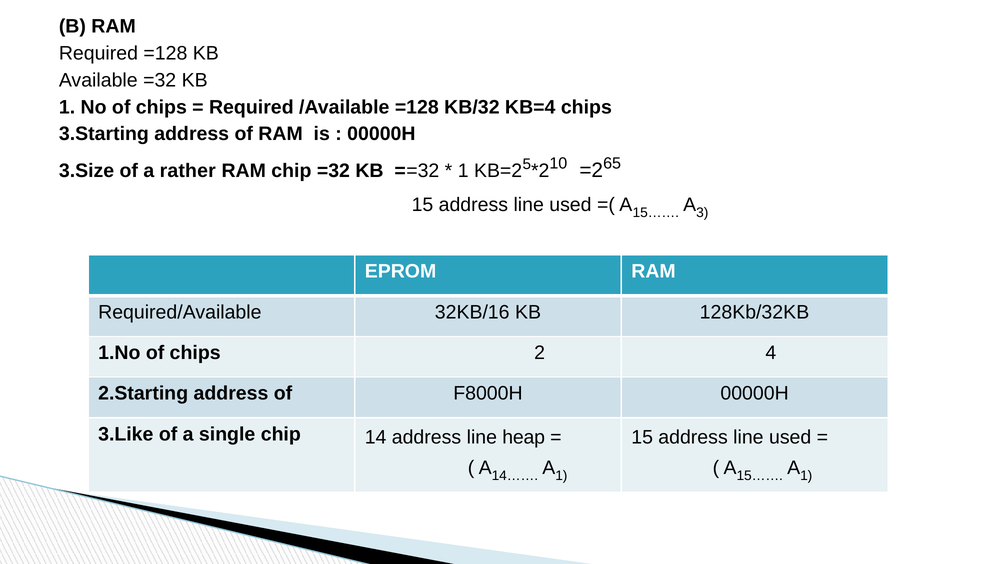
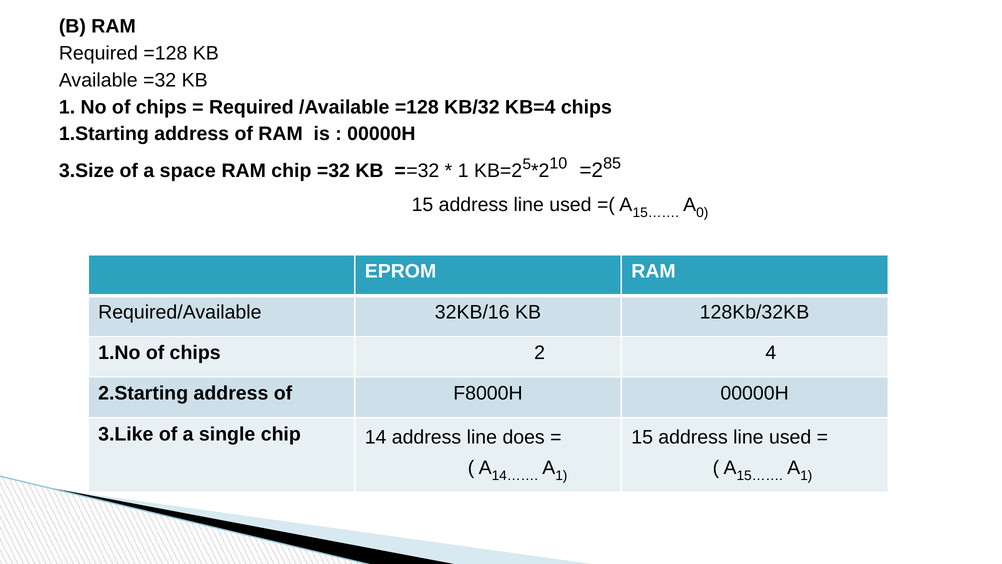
3.Starting: 3.Starting -> 1.Starting
rather: rather -> space
65: 65 -> 85
3: 3 -> 0
heap: heap -> does
